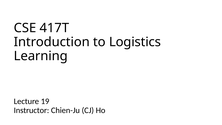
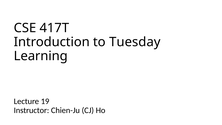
Logistics: Logistics -> Tuesday
